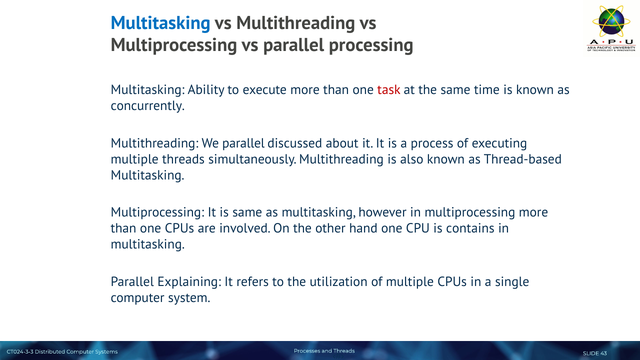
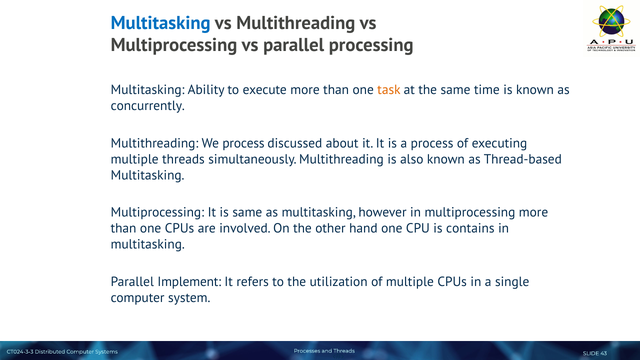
task colour: red -> orange
We parallel: parallel -> process
Explaining: Explaining -> Implement
